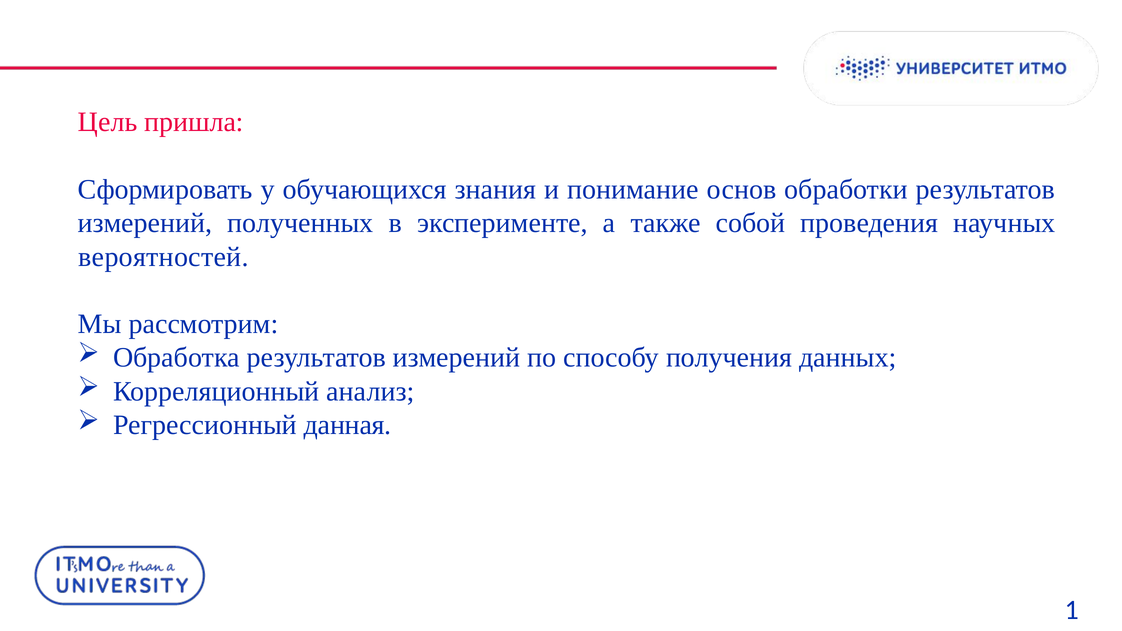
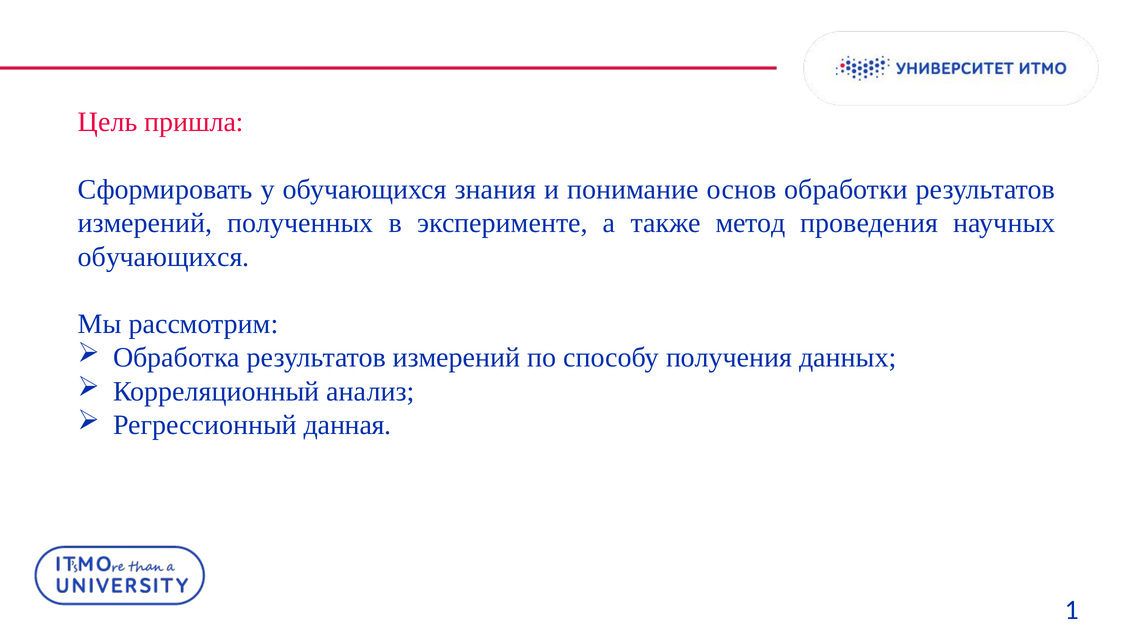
собой: собой -> метод
вероятностей at (164, 257): вероятностей -> обучающихся
